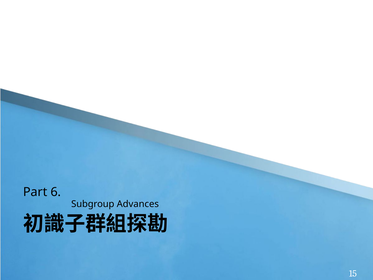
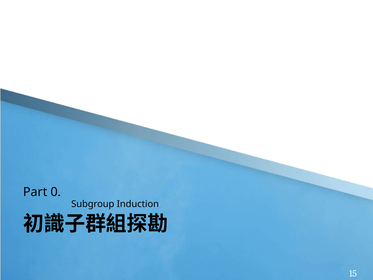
6: 6 -> 0
Advances: Advances -> Induction
